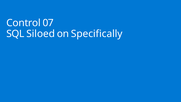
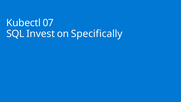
Control: Control -> Kubectl
Siloed: Siloed -> Invest
